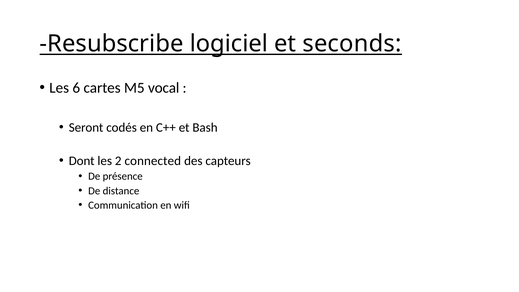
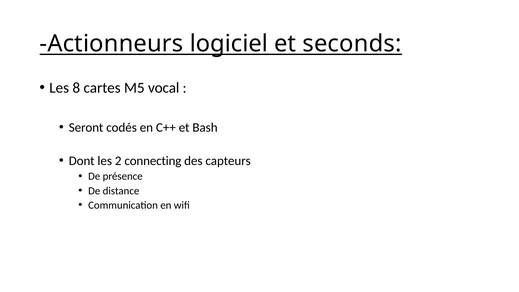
Resubscribe: Resubscribe -> Actionneurs
6: 6 -> 8
connected: connected -> connecting
